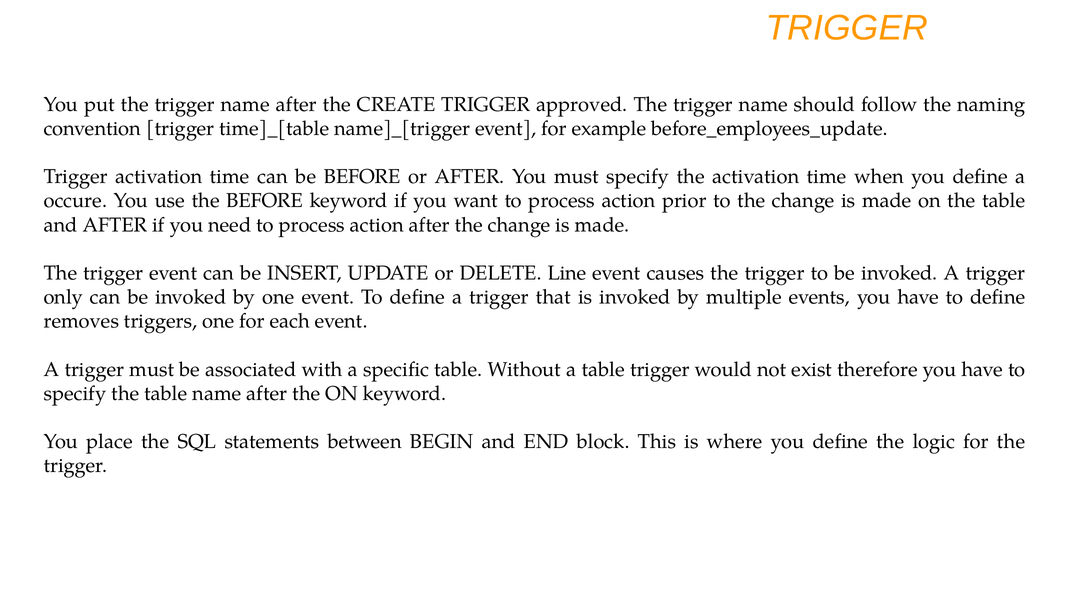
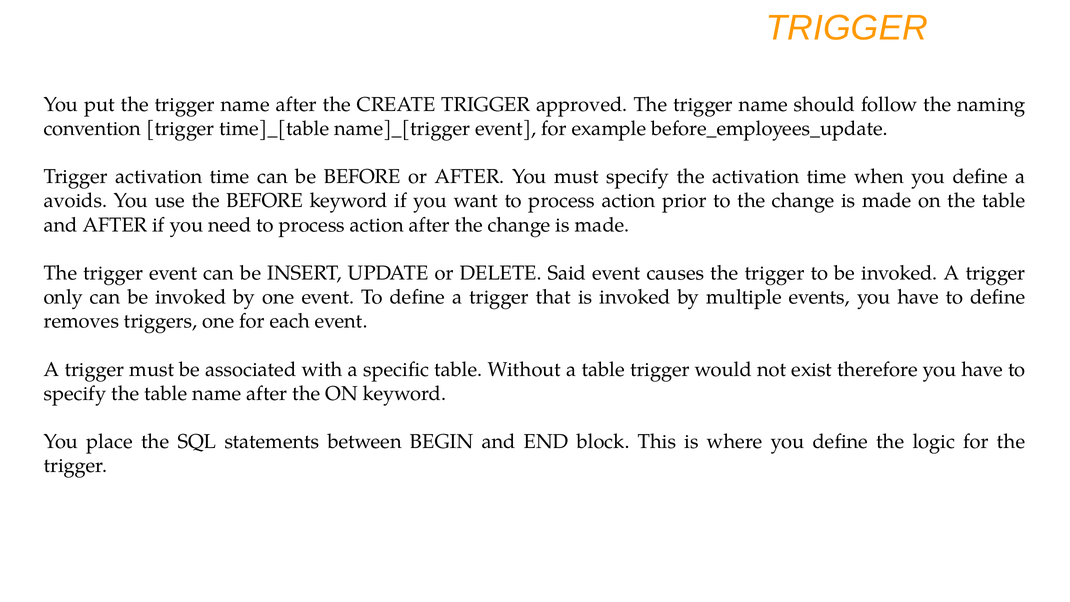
occure: occure -> avoids
Line: Line -> Said
